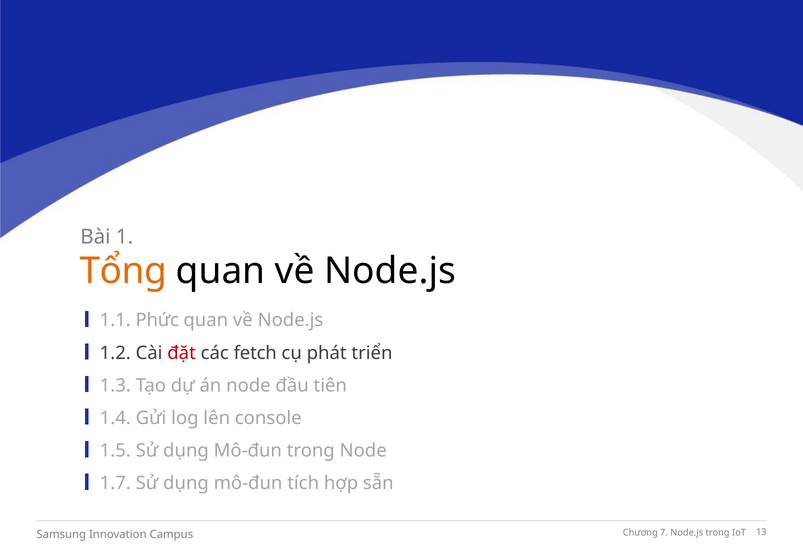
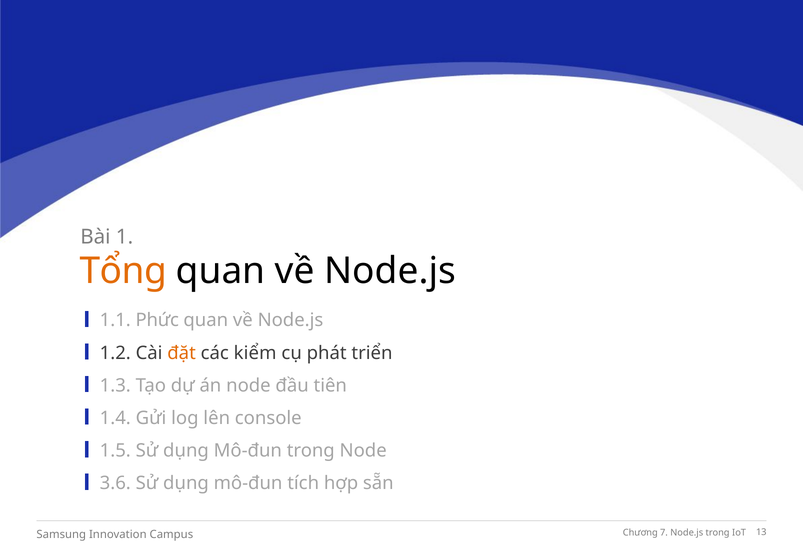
đặt colour: red -> orange
fetch: fetch -> kiểm
1.7: 1.7 -> 3.6
